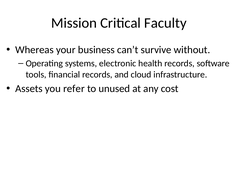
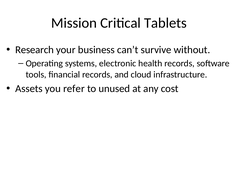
Faculty: Faculty -> Tablets
Whereas: Whereas -> Research
